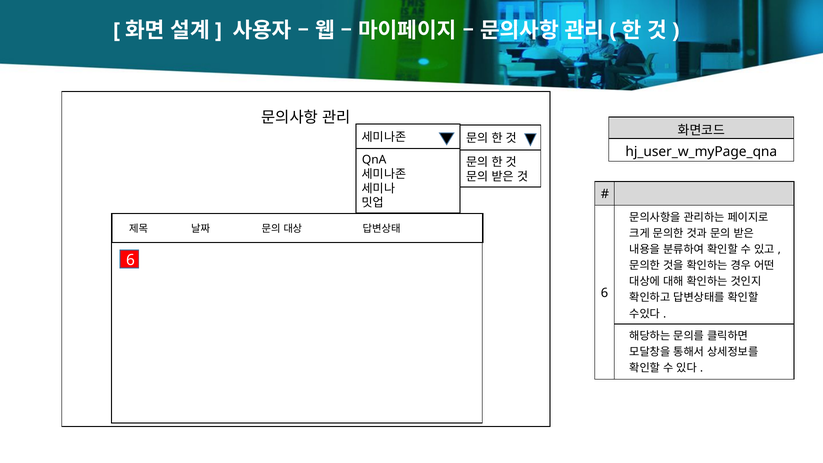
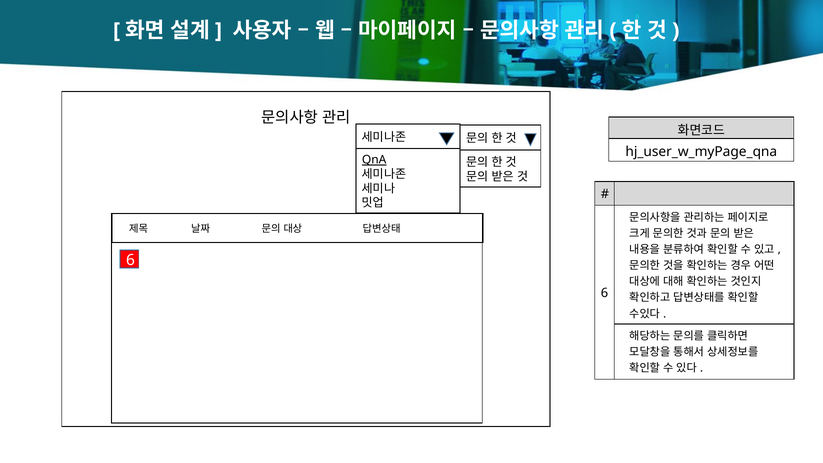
QnA underline: none -> present
